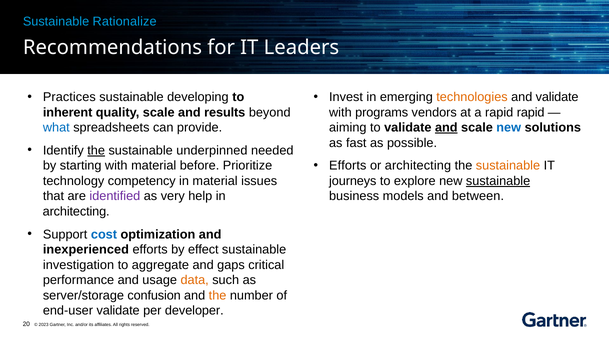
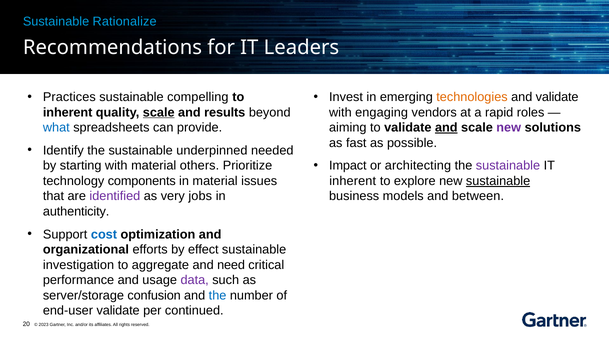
developing: developing -> compelling
scale at (159, 112) underline: none -> present
programs: programs -> engaging
rapid rapid: rapid -> roles
new at (509, 127) colour: blue -> purple
the at (96, 150) underline: present -> none
Efforts at (348, 165): Efforts -> Impact
sustainable at (508, 165) colour: orange -> purple
before: before -> others
competency: competency -> components
journeys at (353, 181): journeys -> inherent
help: help -> jobs
architecting at (76, 211): architecting -> authenticity
inexperienced: inexperienced -> organizational
gaps: gaps -> need
data colour: orange -> purple
the at (218, 295) colour: orange -> blue
developer: developer -> continued
